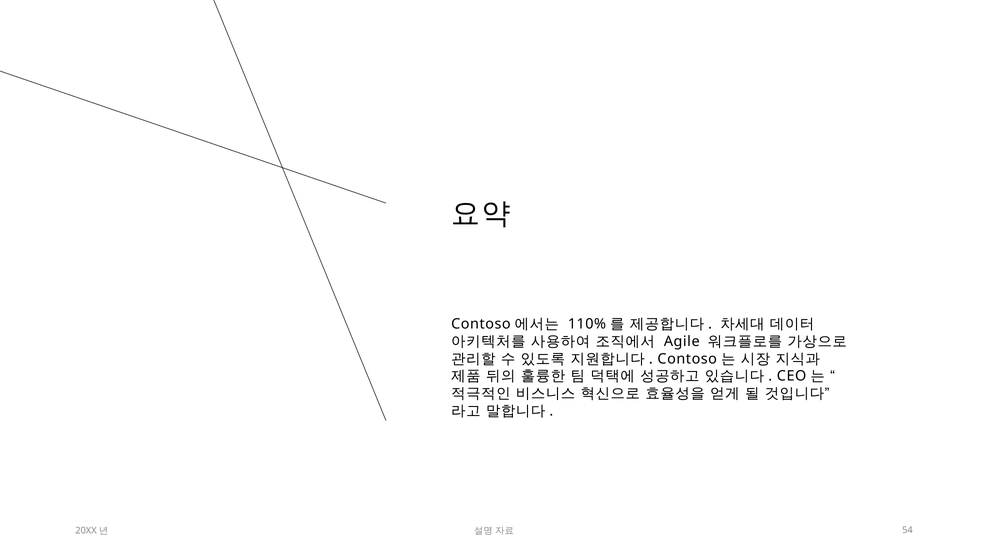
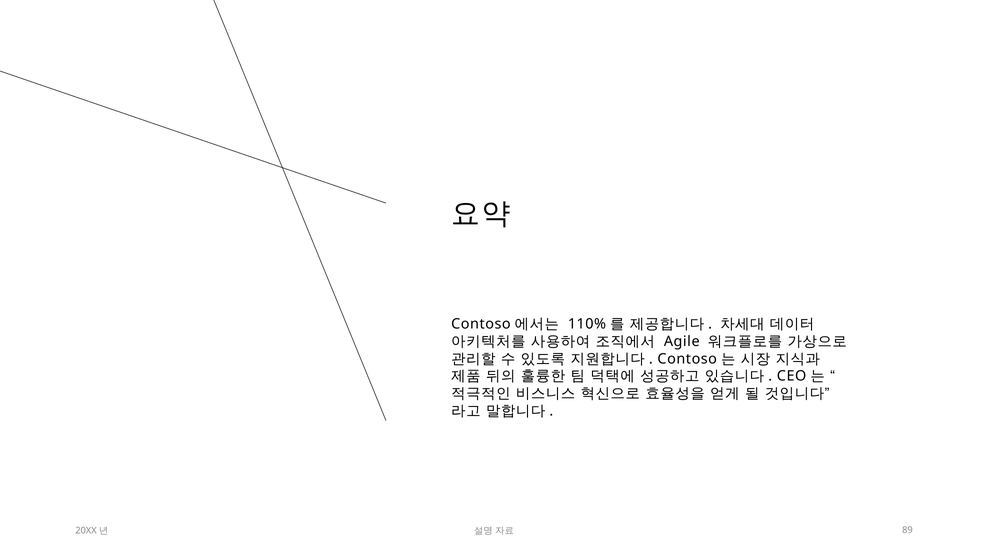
54: 54 -> 89
